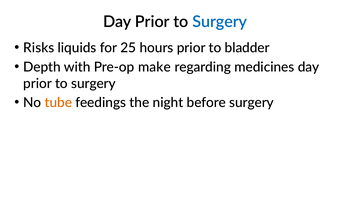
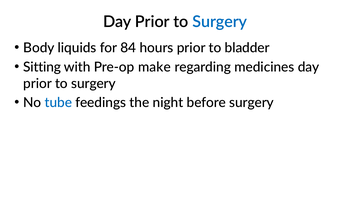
Risks: Risks -> Body
25: 25 -> 84
Depth: Depth -> Sitting
tube colour: orange -> blue
